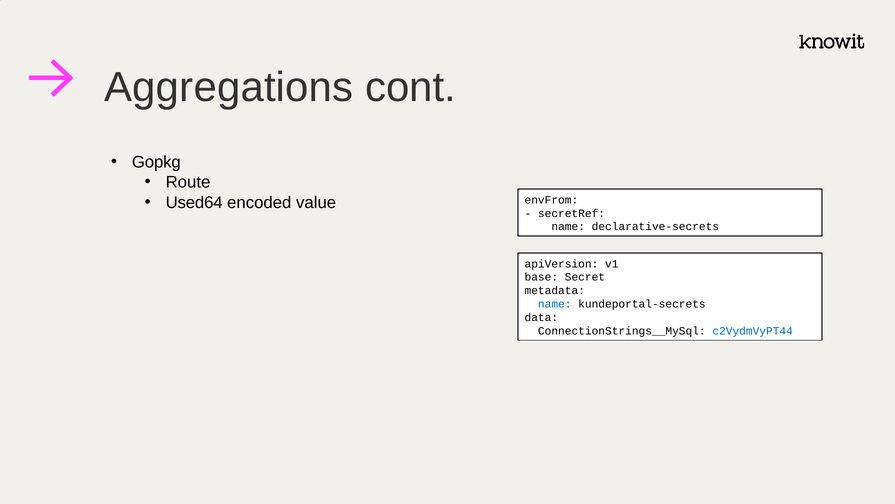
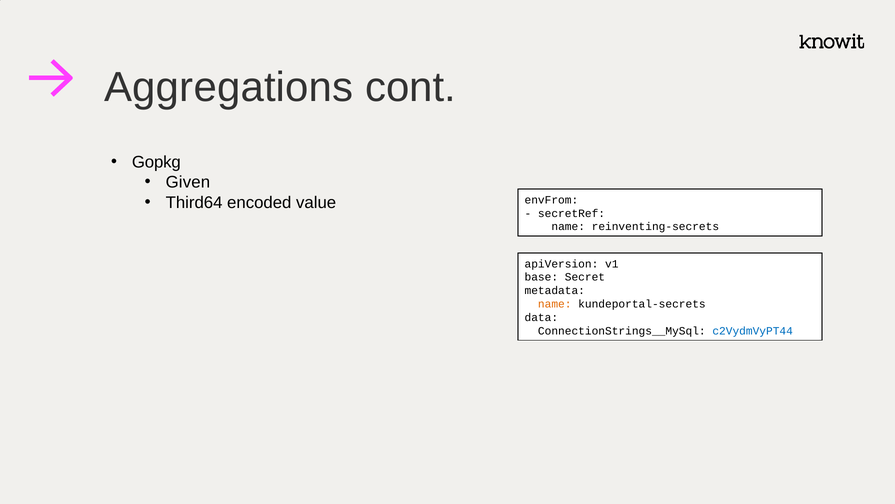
Route: Route -> Given
Used64: Used64 -> Third64
declarative-secrets: declarative-secrets -> reinventing-secrets
name at (555, 304) colour: blue -> orange
